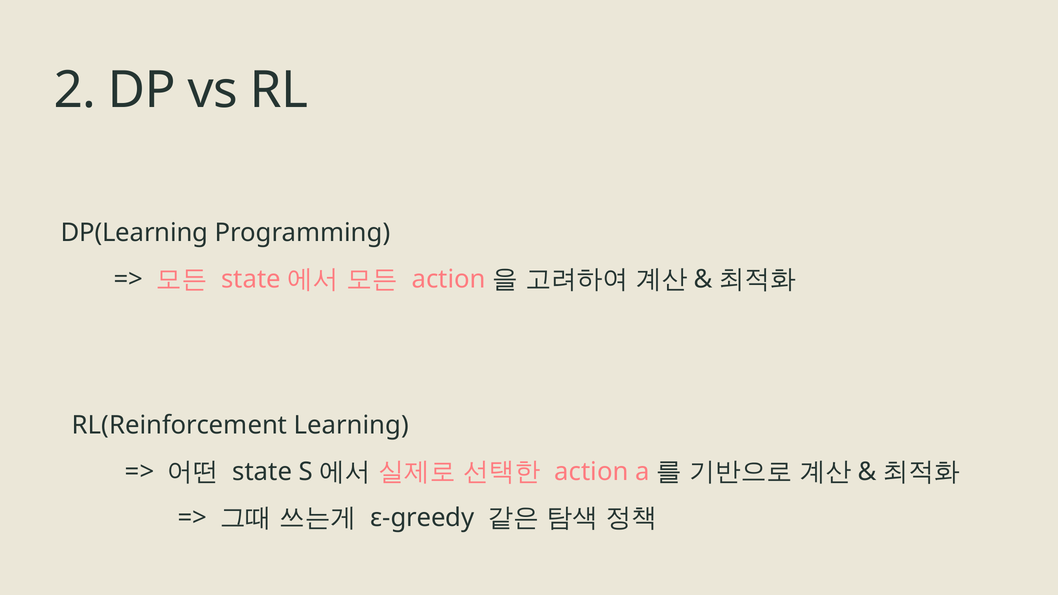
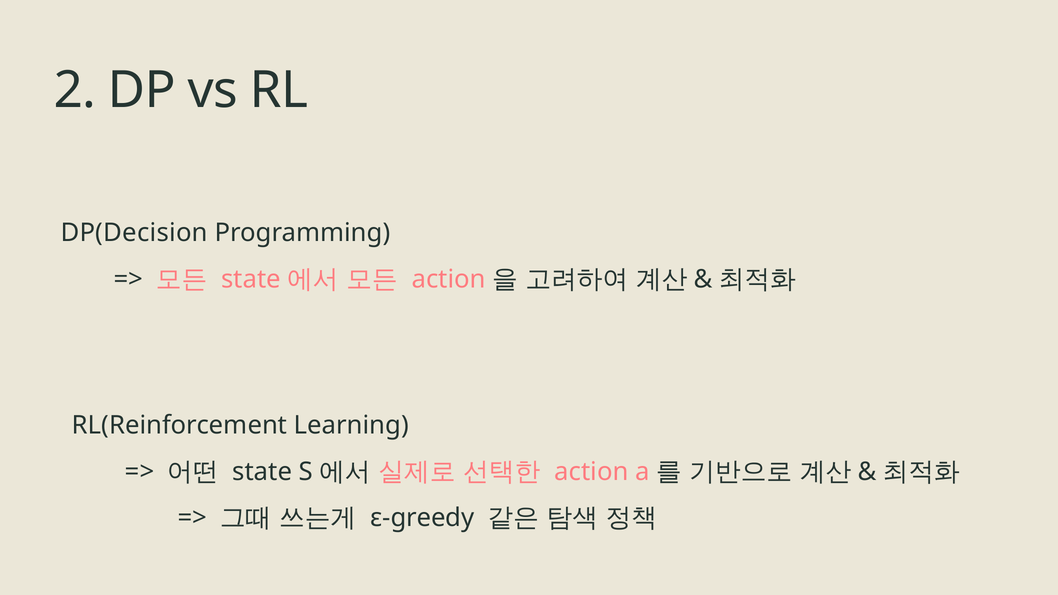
DP(Learning: DP(Learning -> DP(Decision
